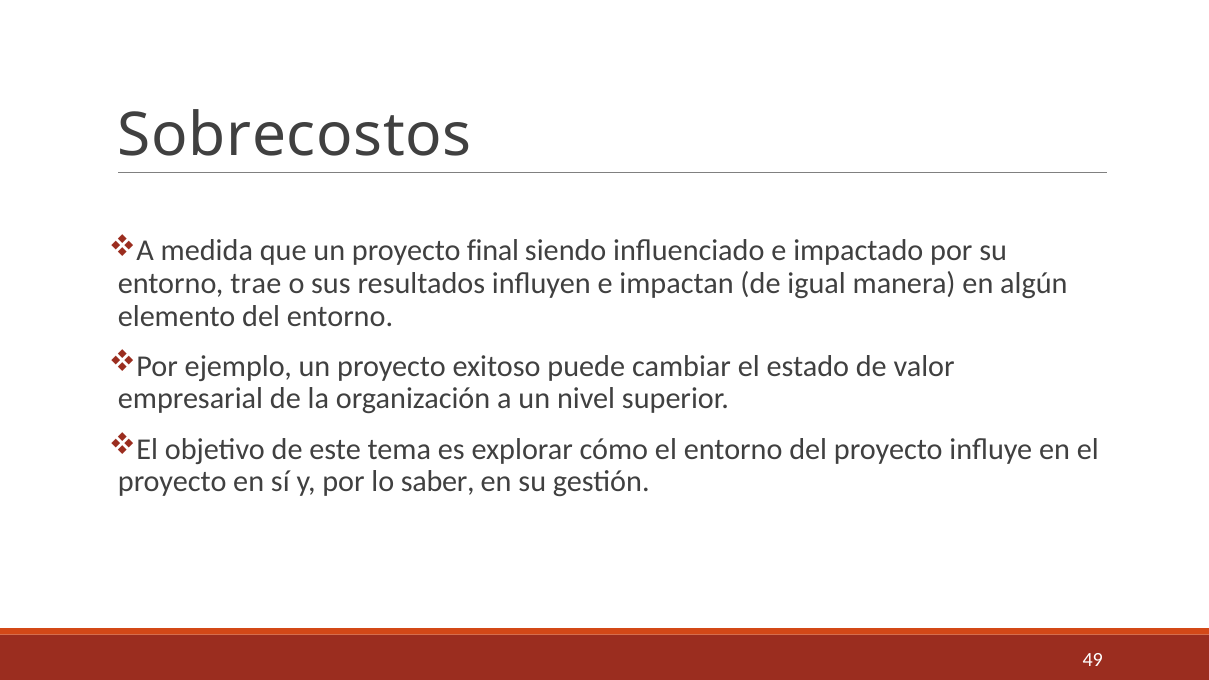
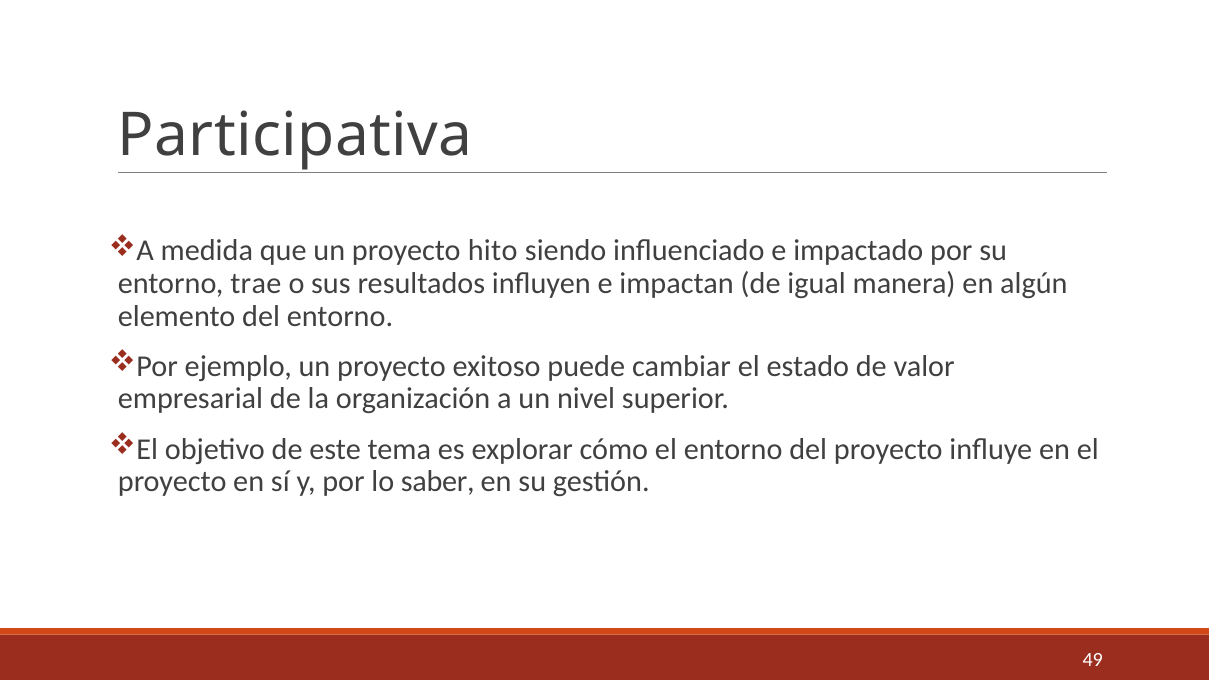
Sobrecostos: Sobrecostos -> Participativa
final: final -> hito
